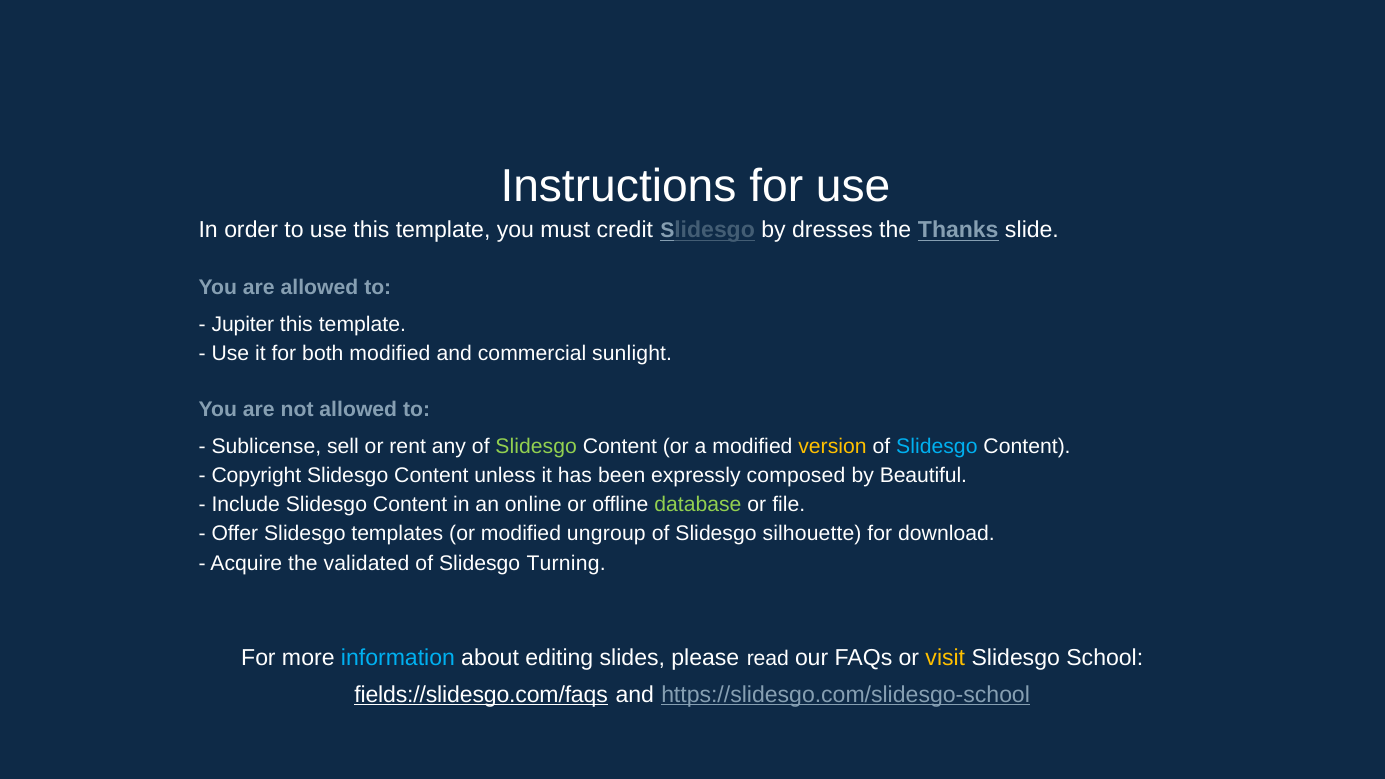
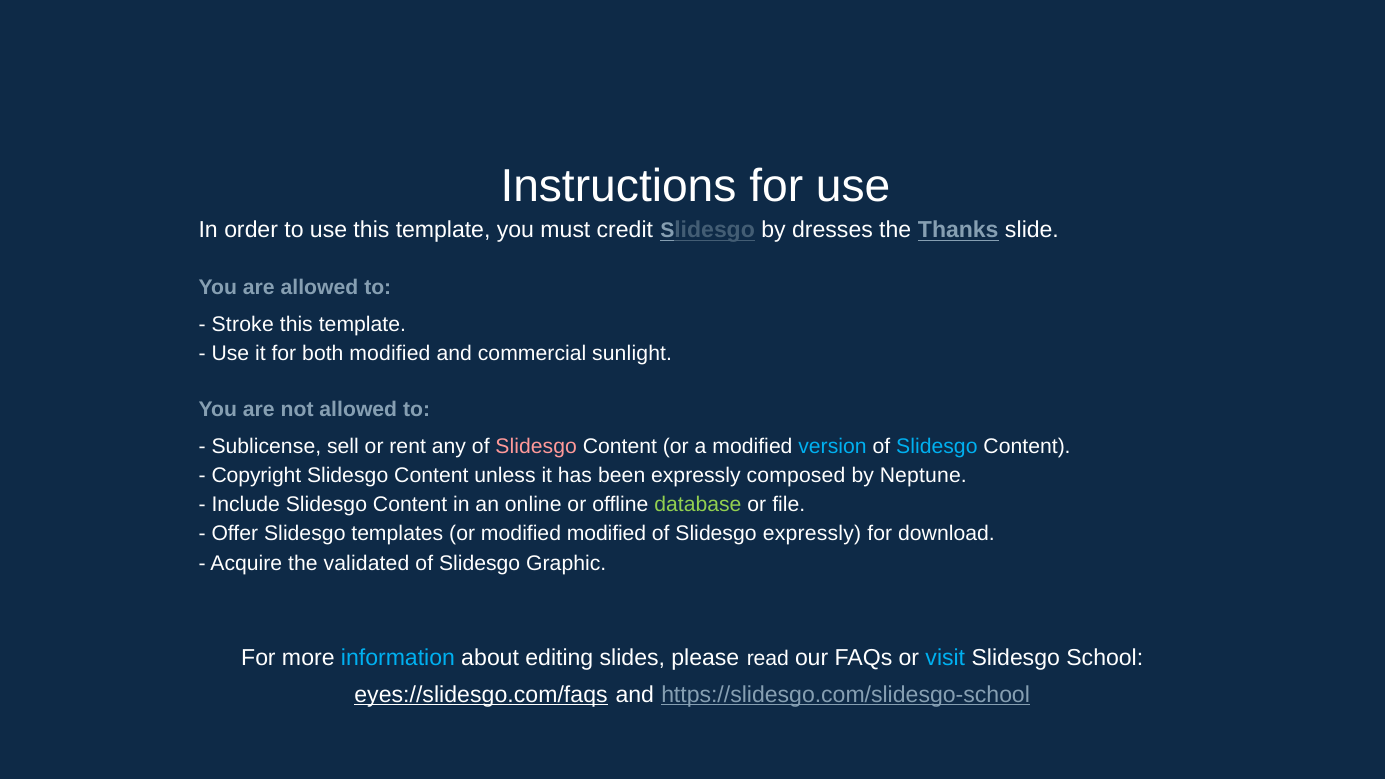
Jupiter: Jupiter -> Stroke
Slidesgo at (536, 446) colour: light green -> pink
version colour: yellow -> light blue
Beautiful: Beautiful -> Neptune
modified ungroup: ungroup -> modified
Slidesgo silhouette: silhouette -> expressly
Turning: Turning -> Graphic
visit colour: yellow -> light blue
fields://slidesgo.com/faqs: fields://slidesgo.com/faqs -> eyes://slidesgo.com/faqs
